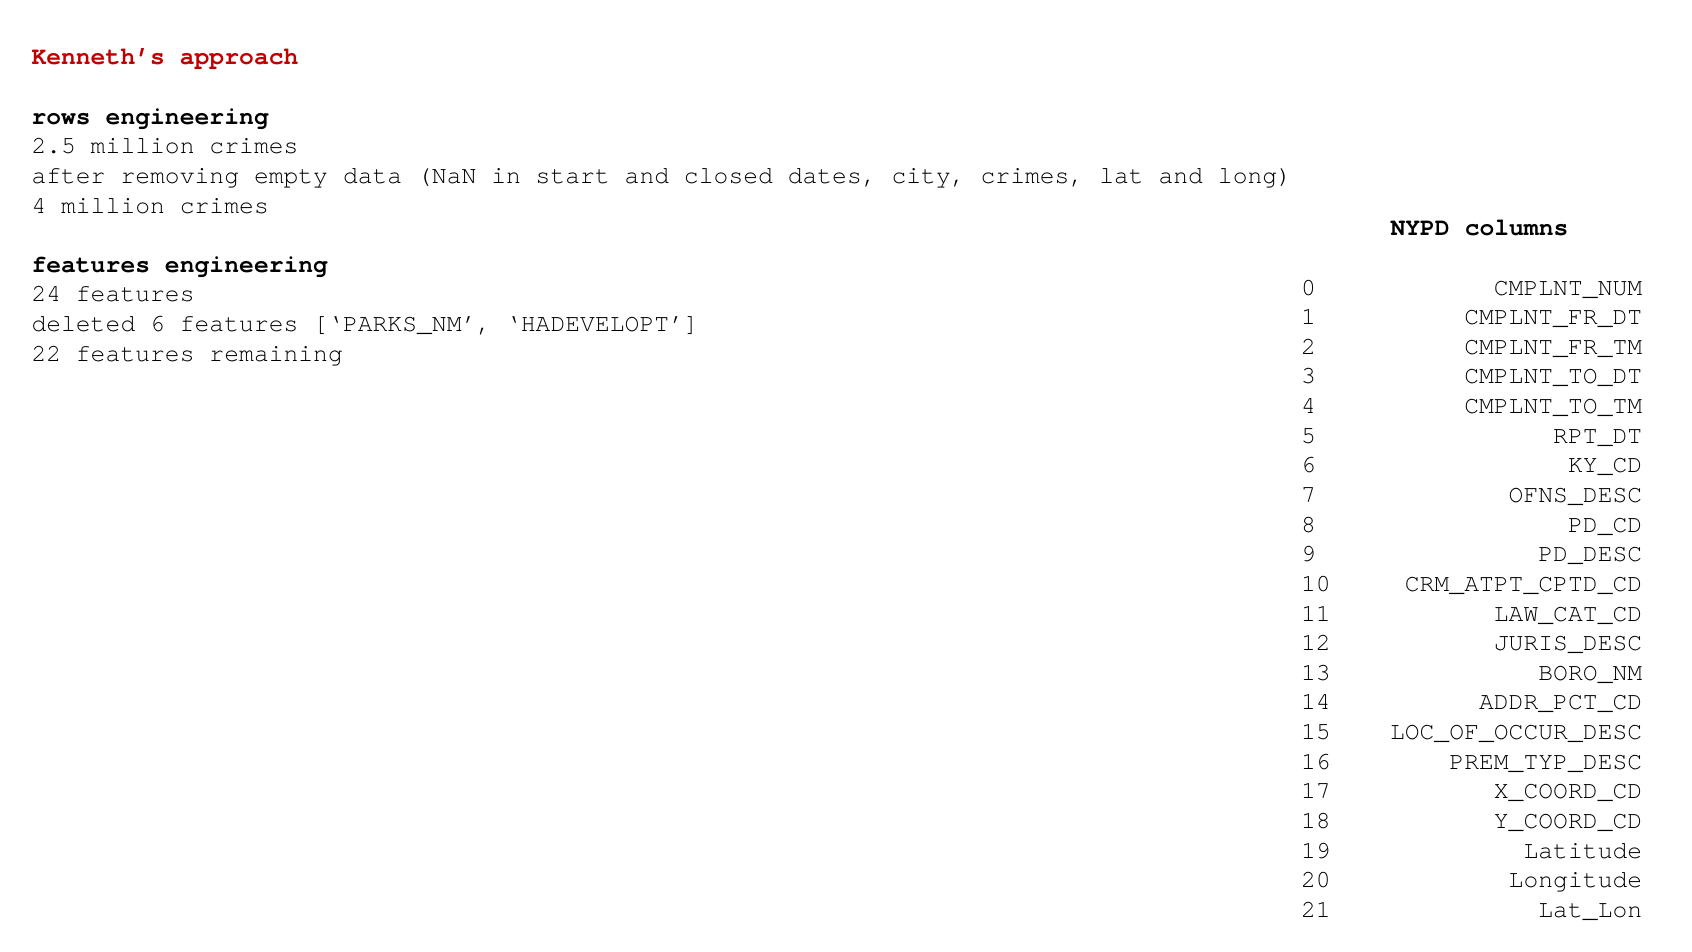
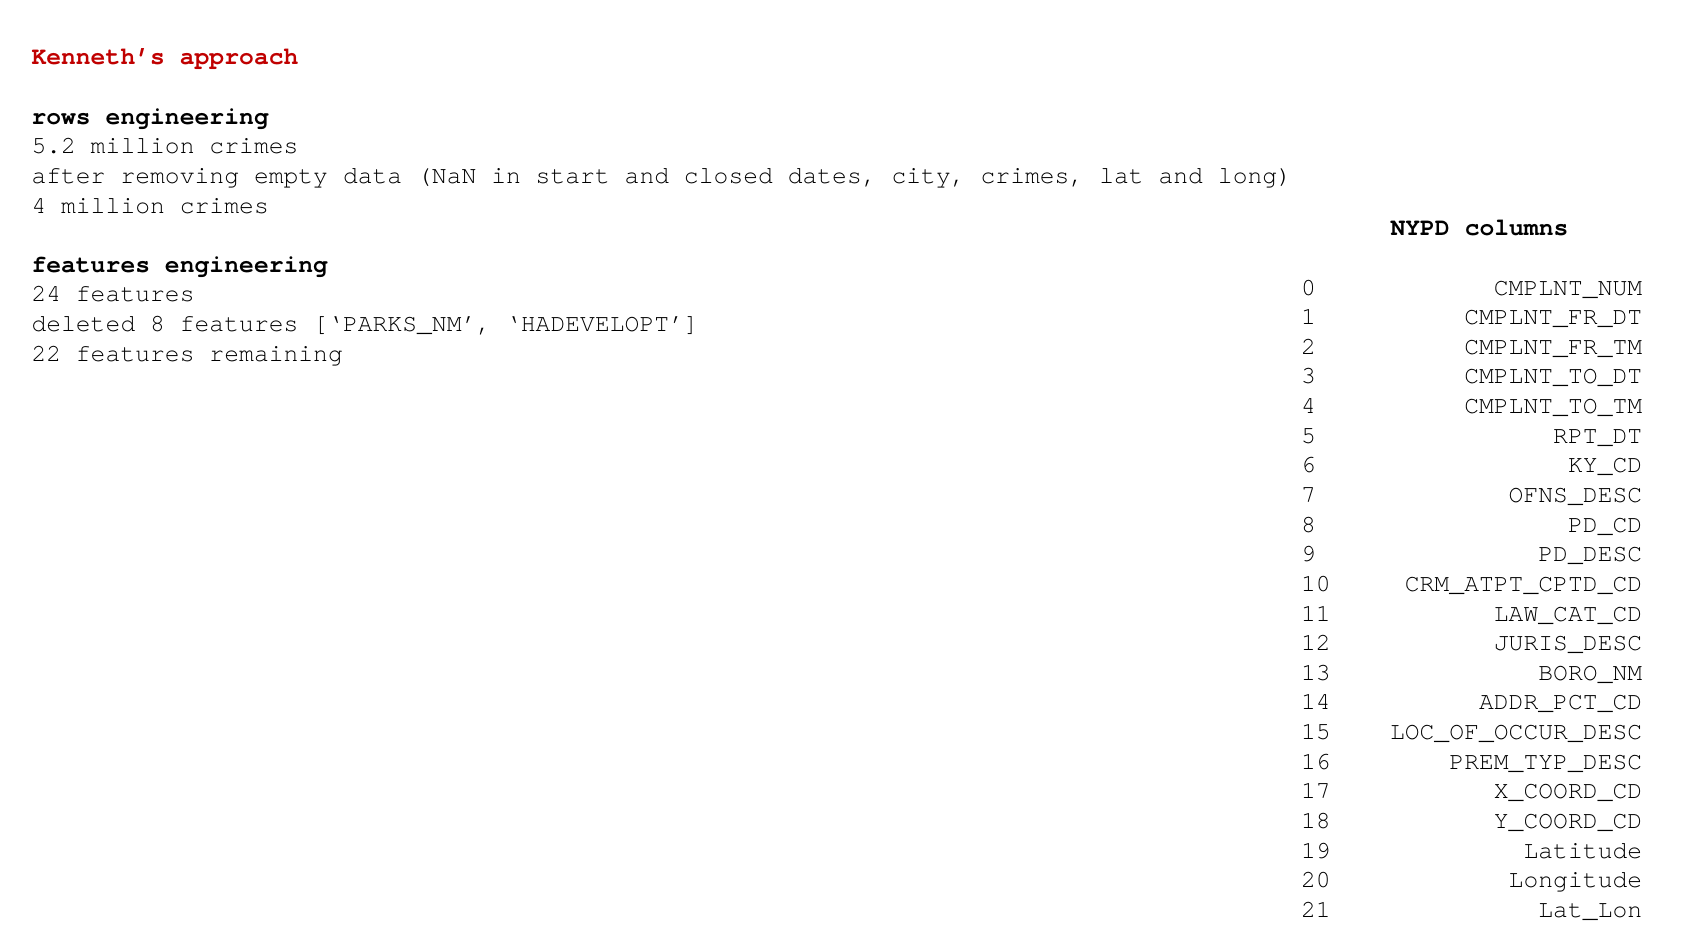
2.5: 2.5 -> 5.2
deleted 6: 6 -> 8
